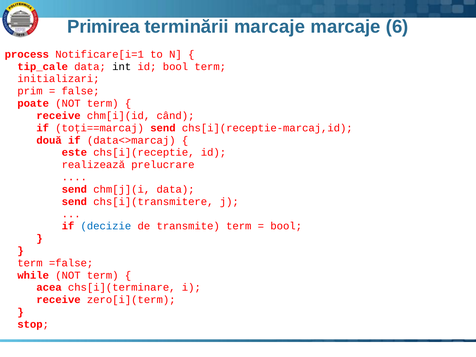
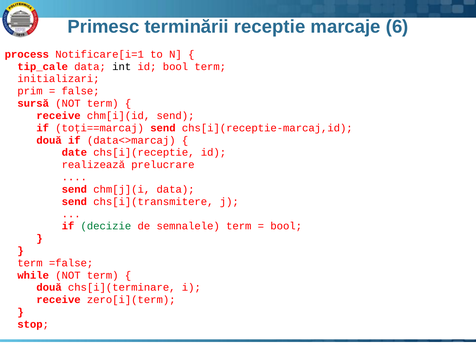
Primirea: Primirea -> Primesc
terminării marcaje: marcaje -> receptie
poate: poate -> sursă
chm[i](id când: când -> send
este: este -> date
decizie colour: blue -> green
transmite: transmite -> semnalele
acea at (49, 288): acea -> două
